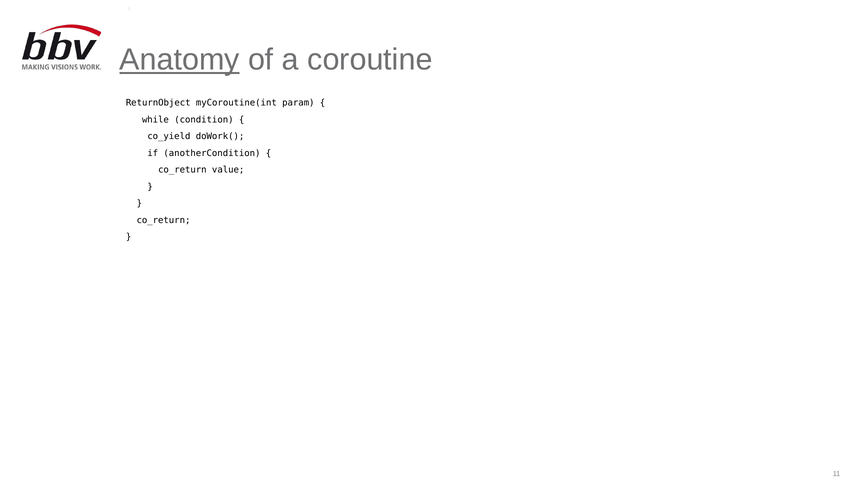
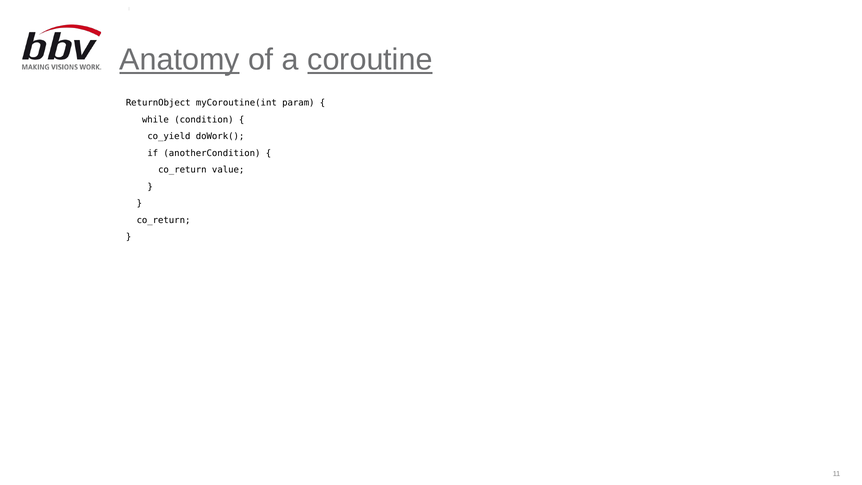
coroutine underline: none -> present
